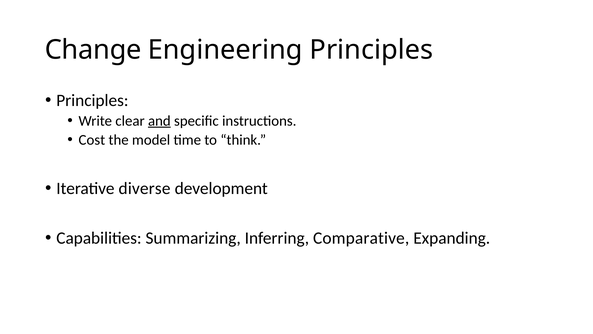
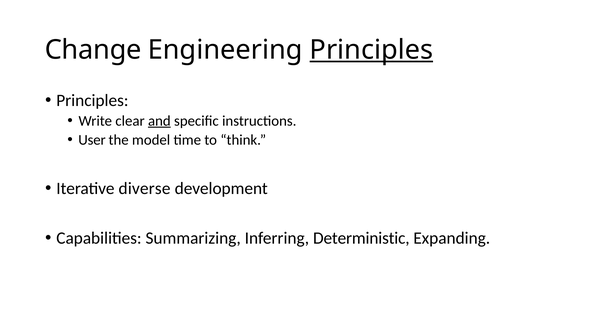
Principles at (371, 50) underline: none -> present
Cost: Cost -> User
Comparative: Comparative -> Deterministic
